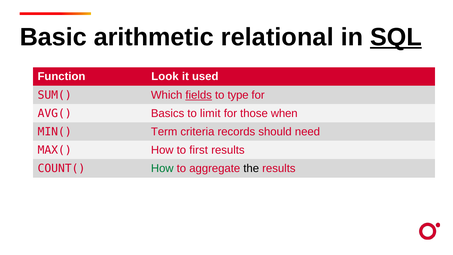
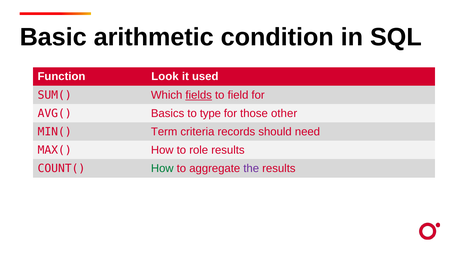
relational: relational -> condition
SQL underline: present -> none
type: type -> field
limit: limit -> type
when: when -> other
first: first -> role
the colour: black -> purple
